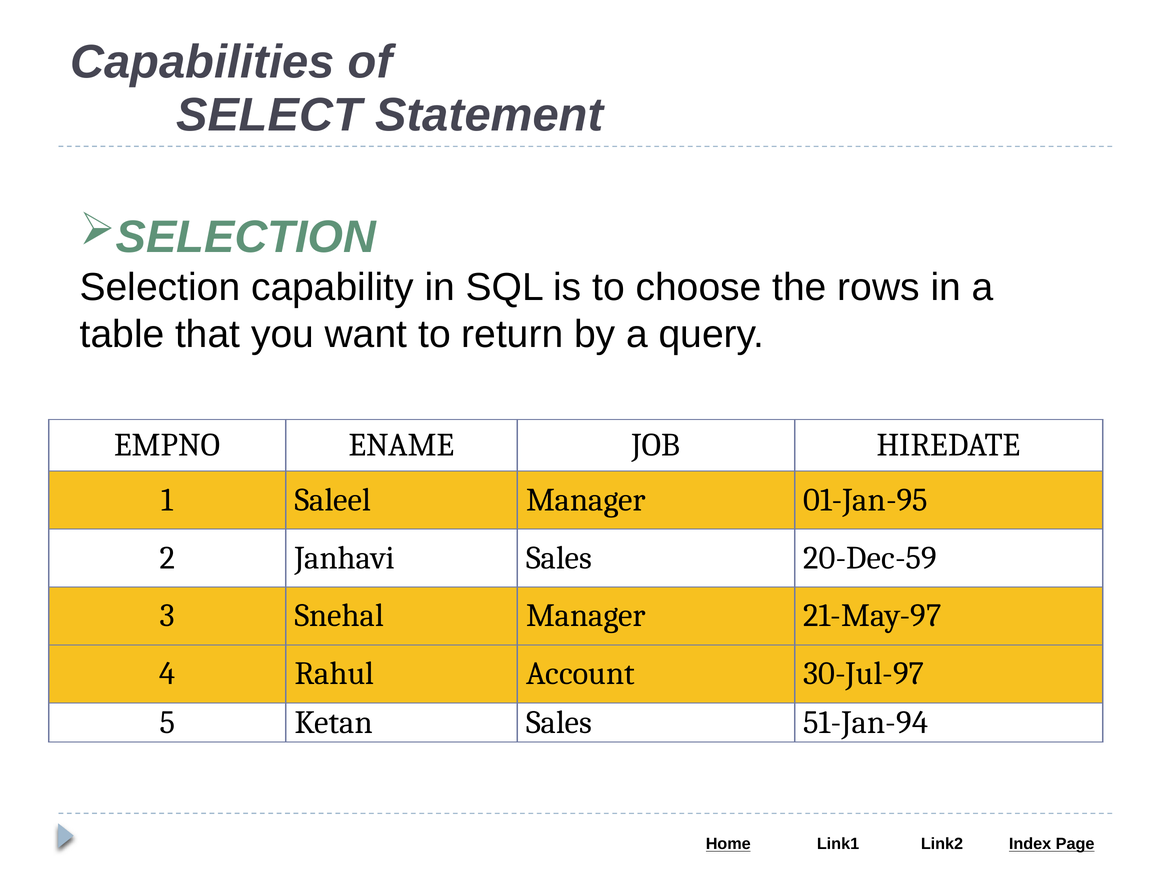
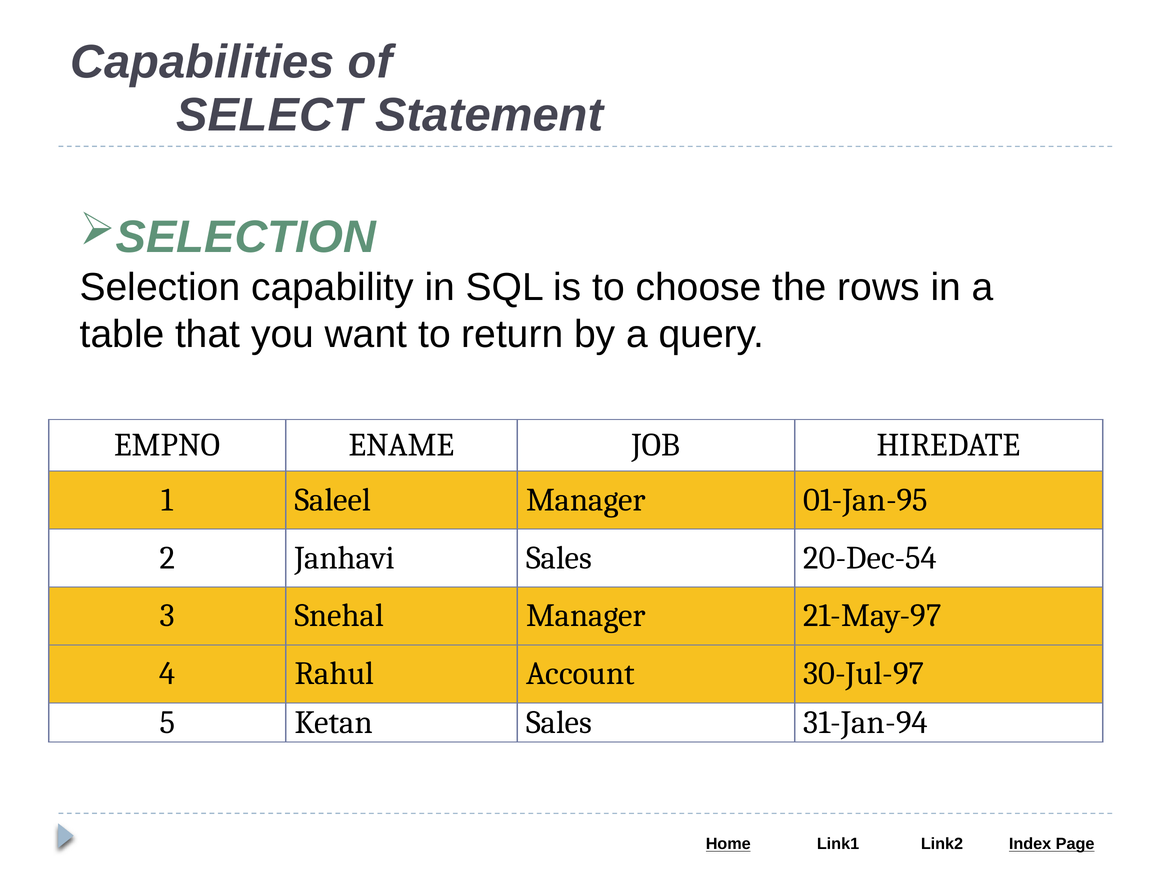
20-Dec-59: 20-Dec-59 -> 20-Dec-54
51-Jan-94: 51-Jan-94 -> 31-Jan-94
